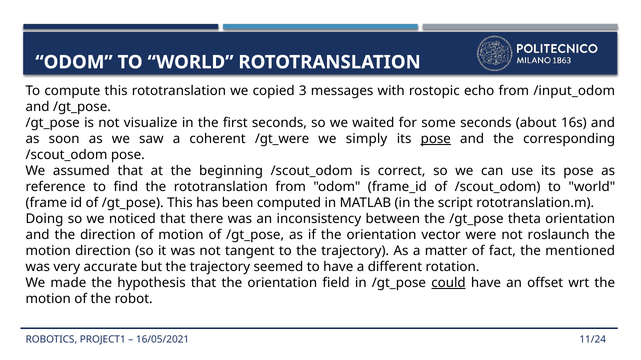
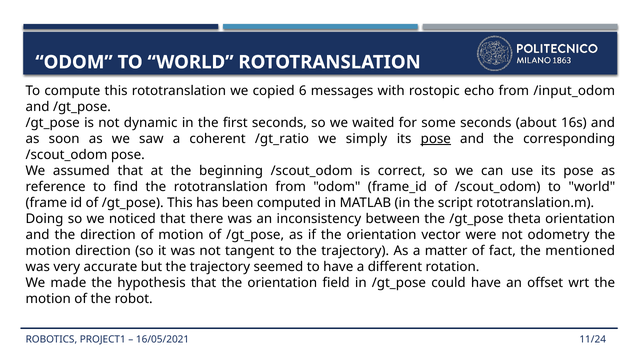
3: 3 -> 6
visualize: visualize -> dynamic
/gt_were: /gt_were -> /gt_ratio
roslaunch: roslaunch -> odometry
could underline: present -> none
